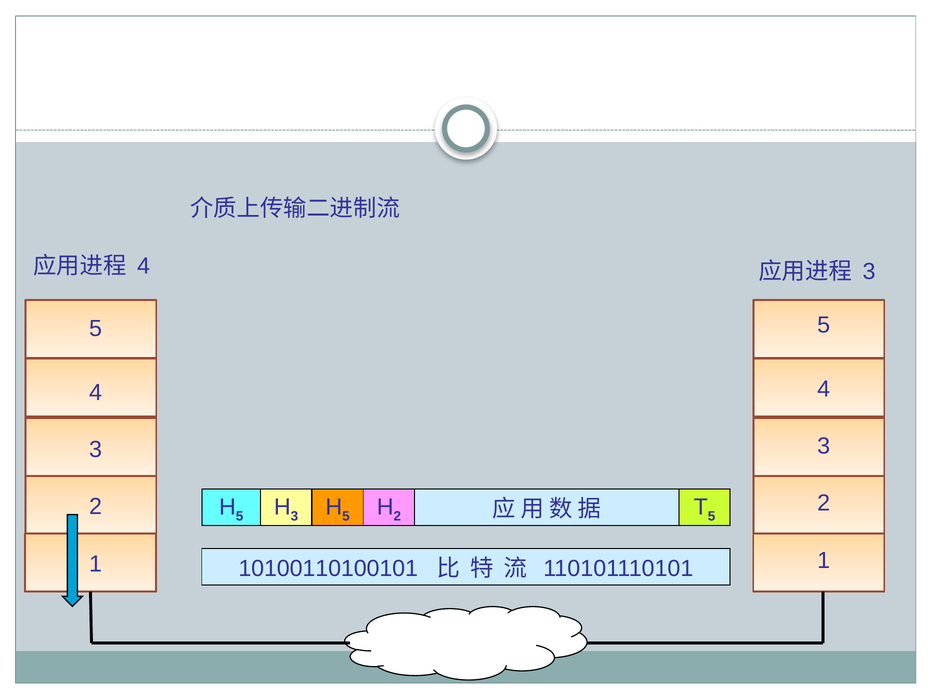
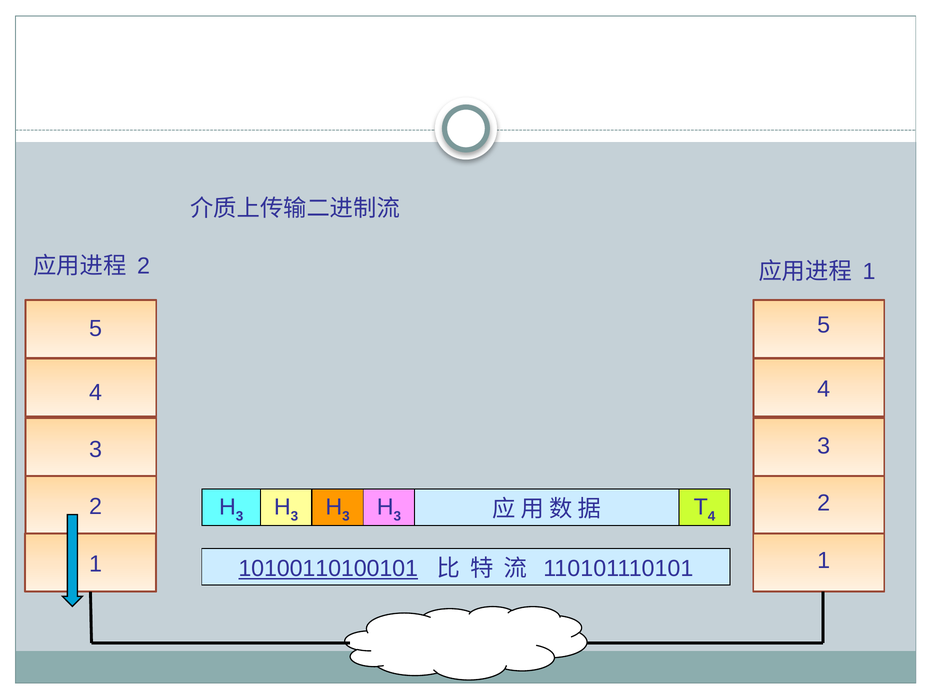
4 at (144, 266): 4 -> 2
3 at (869, 272): 3 -> 1
2 at (397, 516): 2 -> 3
5 at (240, 516): 5 -> 3
5 at (346, 516): 5 -> 3
5 at (712, 516): 5 -> 4
10100110100101 underline: none -> present
